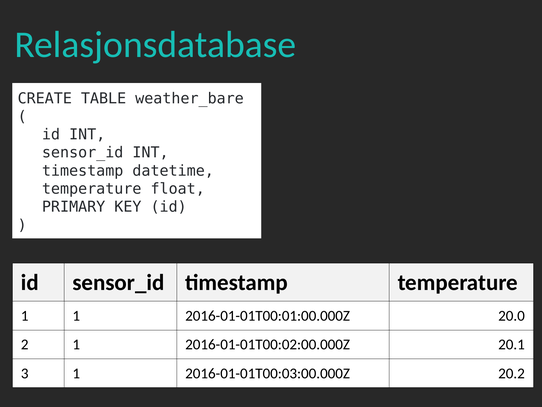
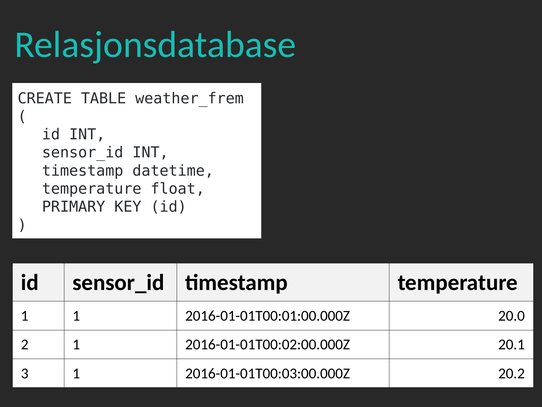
weather_bare: weather_bare -> weather_frem
